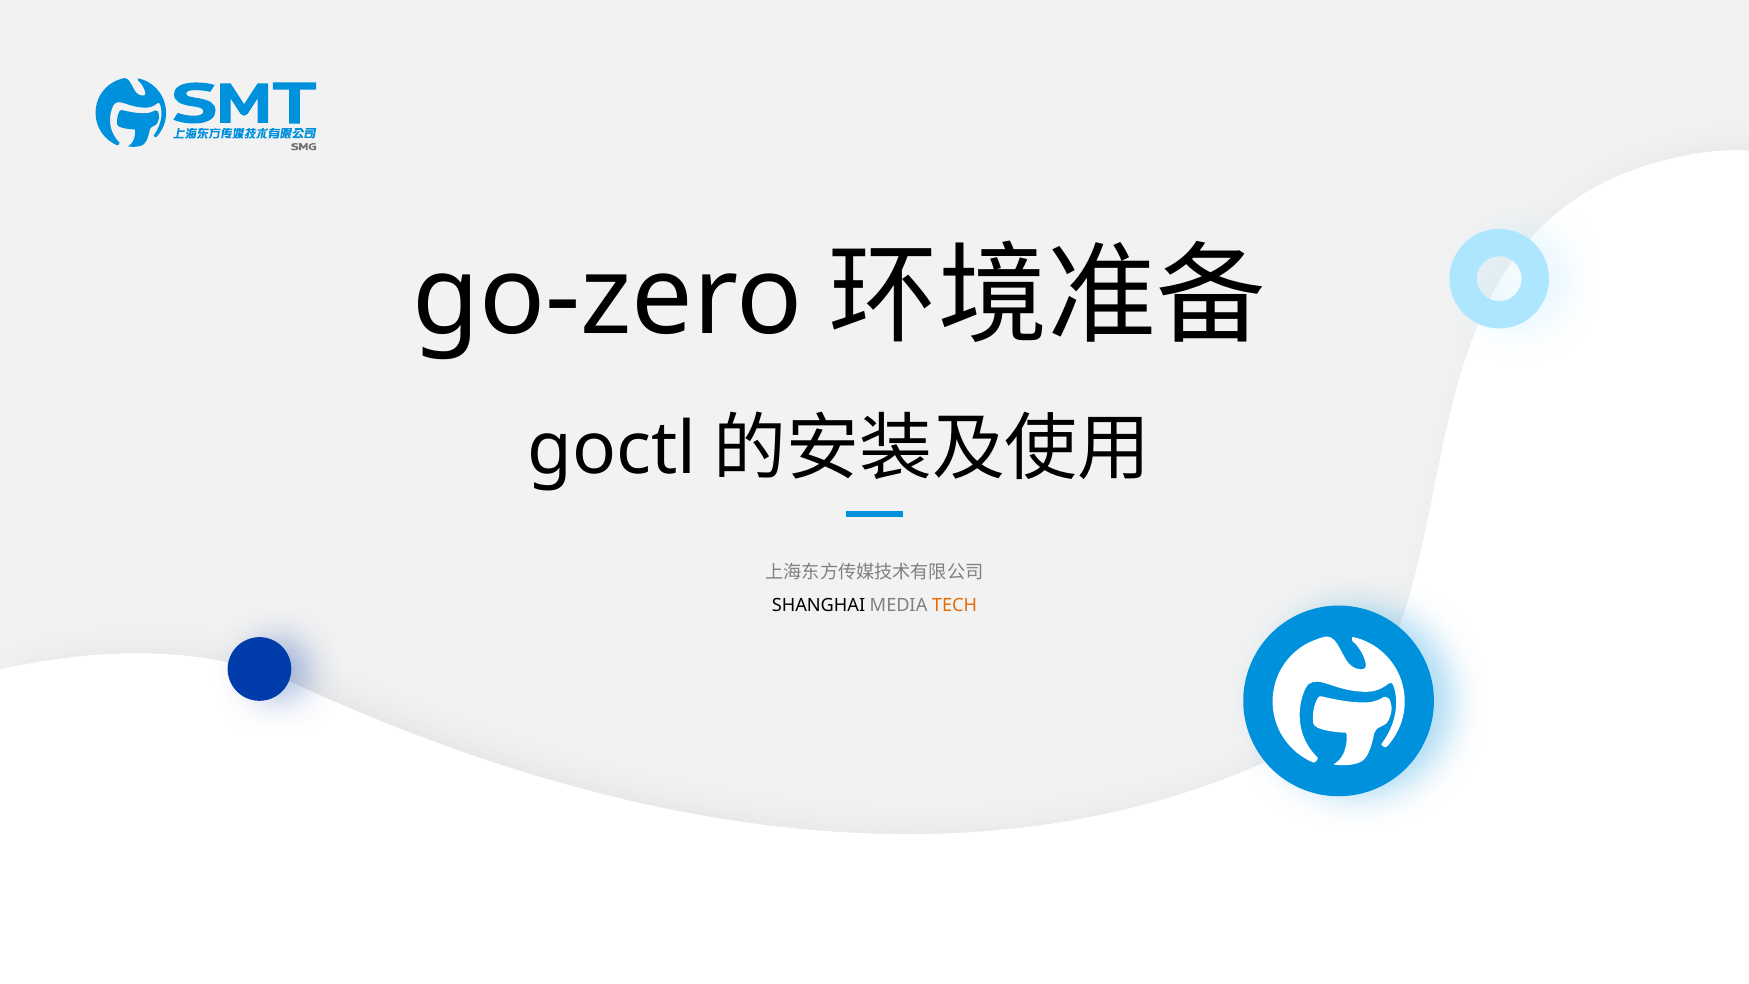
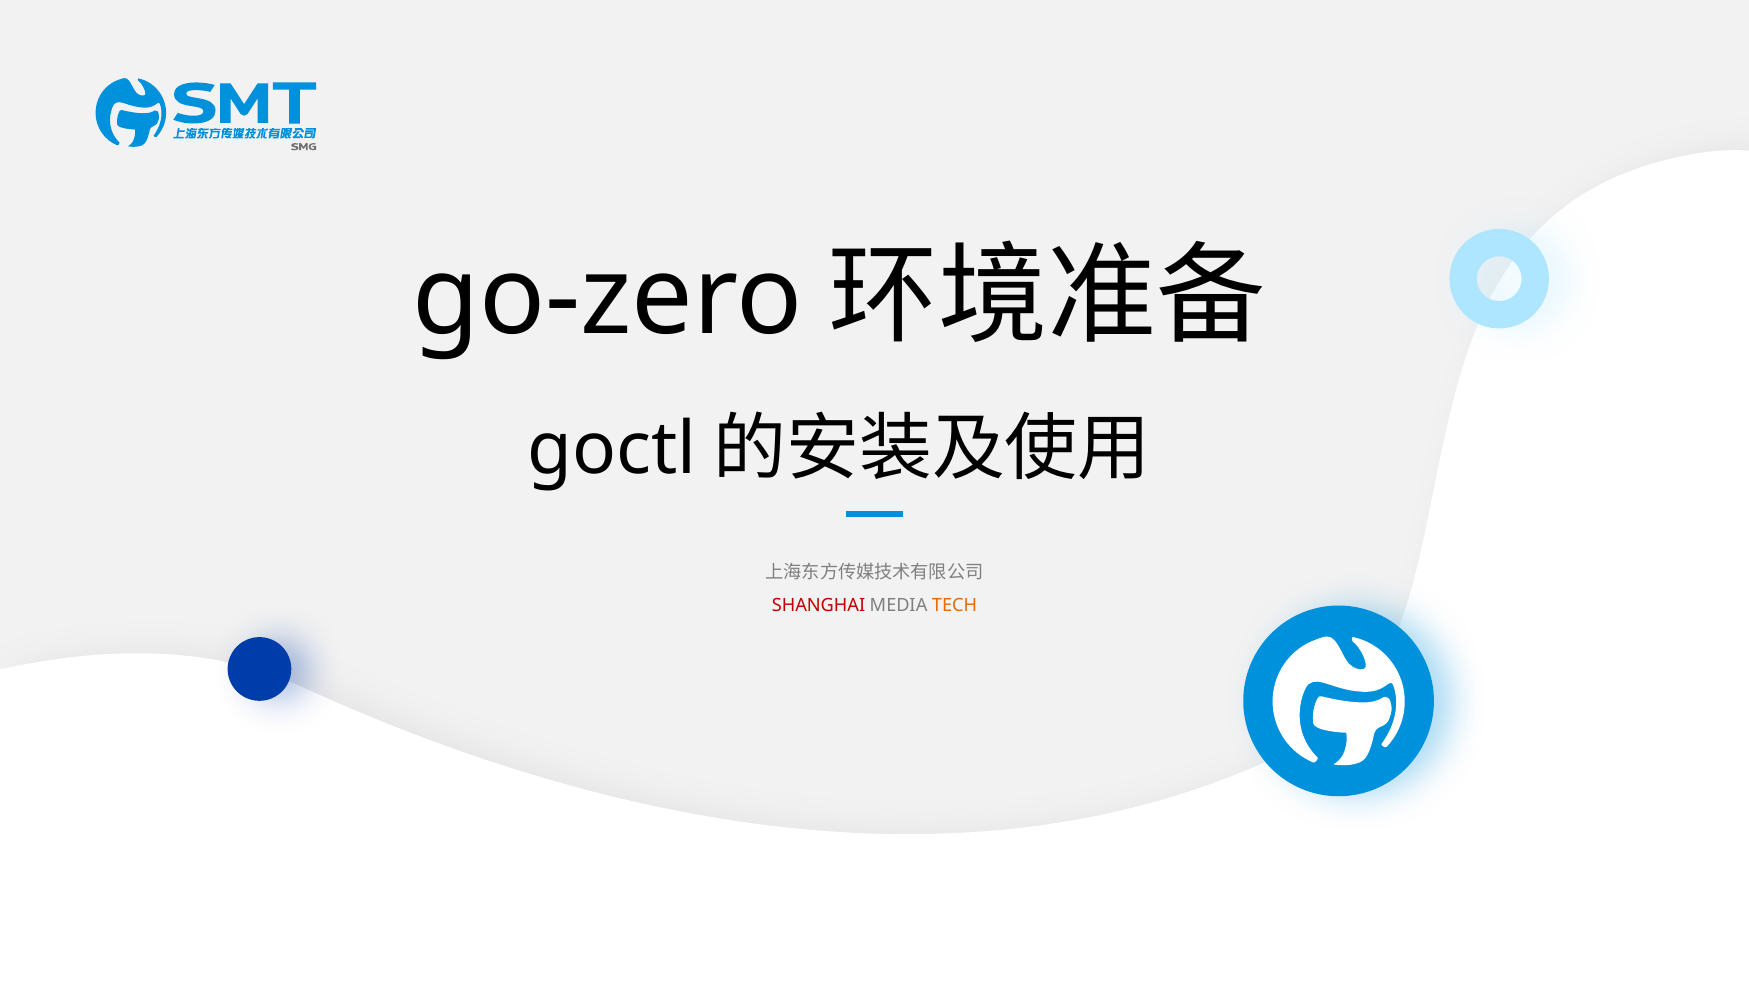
SHANGHAI colour: black -> red
